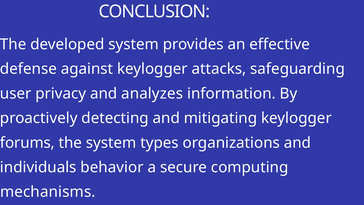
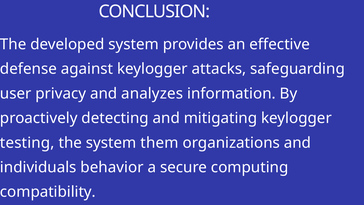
forums: forums -> testing
types: types -> them
mechanisms: mechanisms -> compatibility
